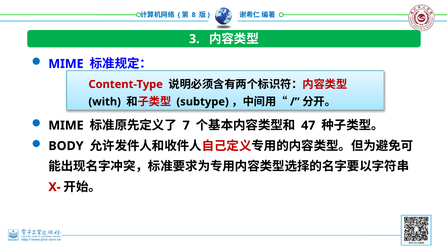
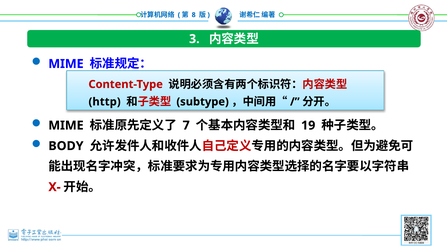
with: with -> http
47: 47 -> 19
